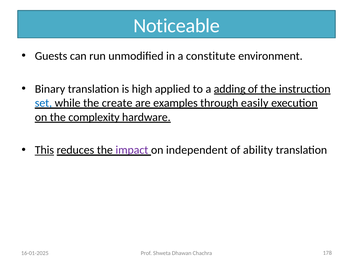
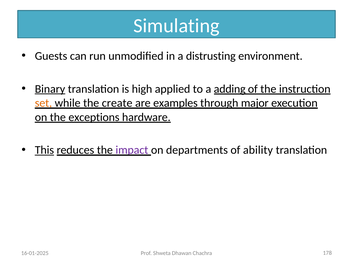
Noticeable: Noticeable -> Simulating
constitute: constitute -> distrusting
Binary underline: none -> present
set colour: blue -> orange
easily: easily -> major
complexity: complexity -> exceptions
independent: independent -> departments
